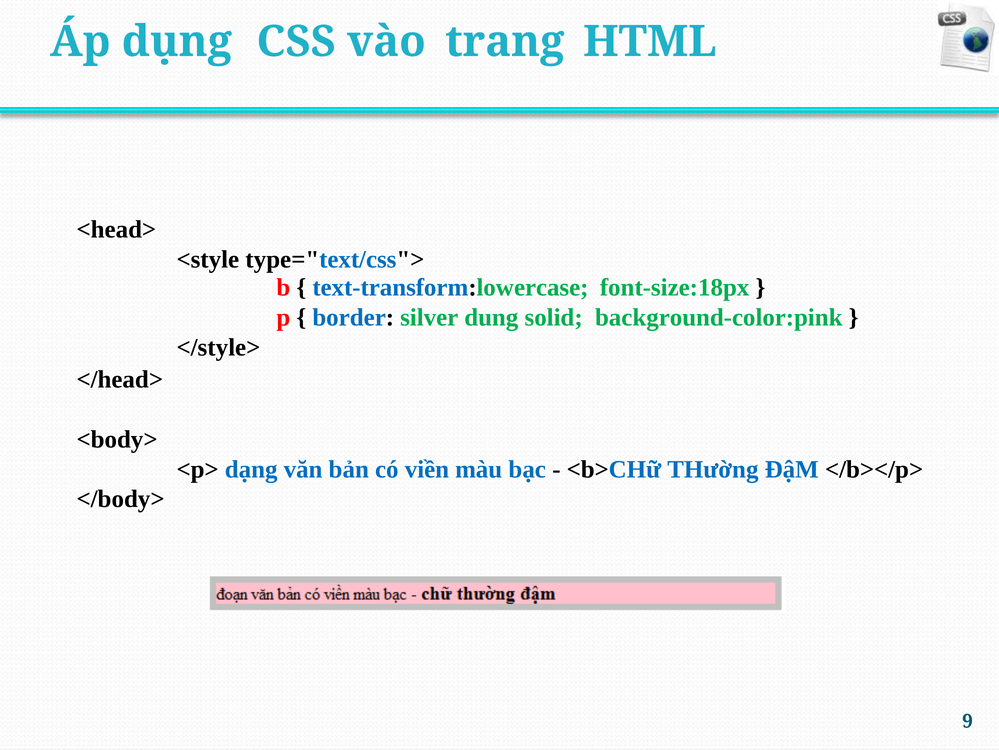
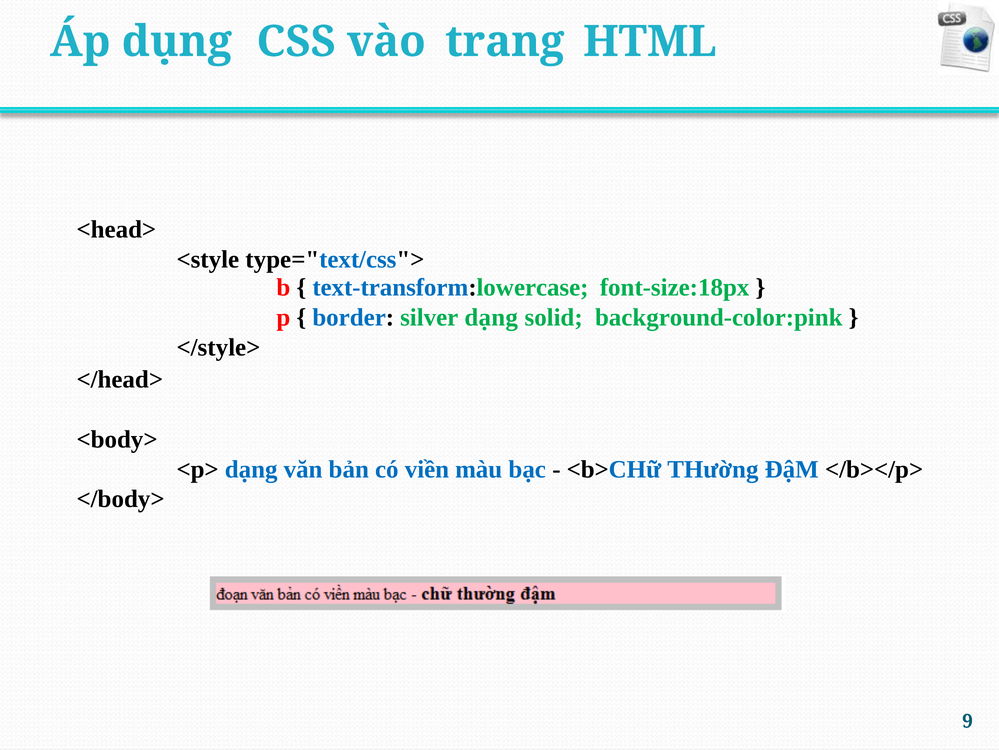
silver dung: dung -> dạng
